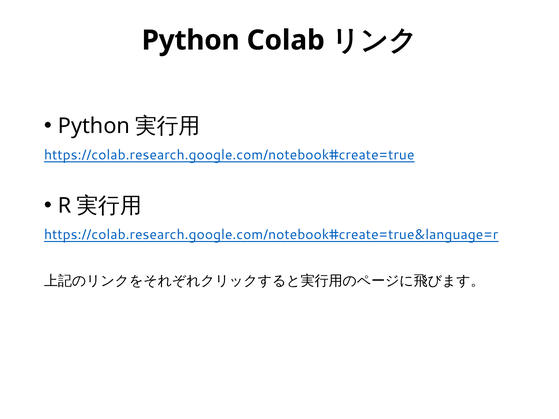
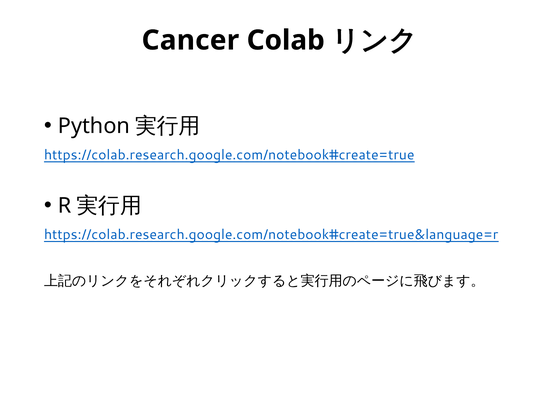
Python at (191, 40): Python -> Cancer
